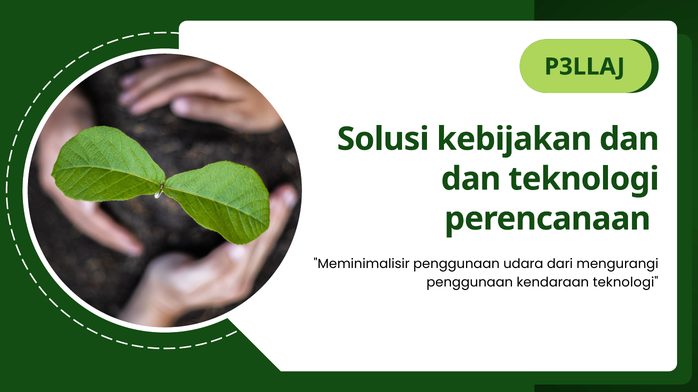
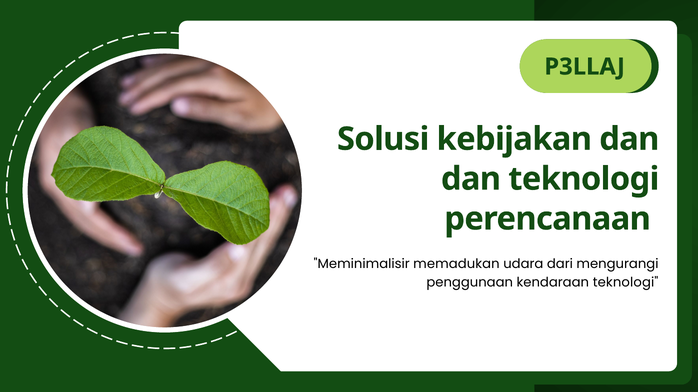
Meminimalisir penggunaan: penggunaan -> memadukan
